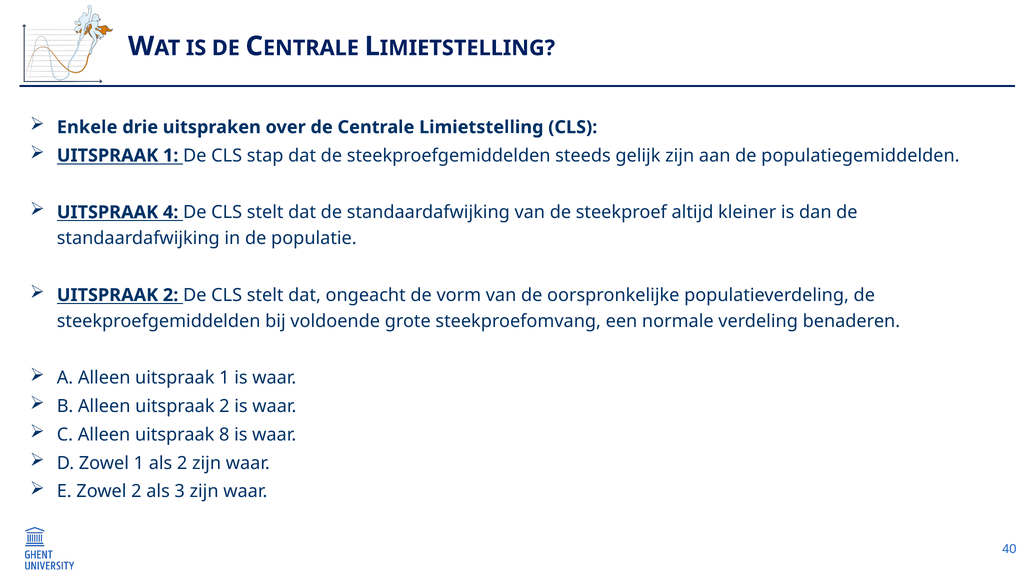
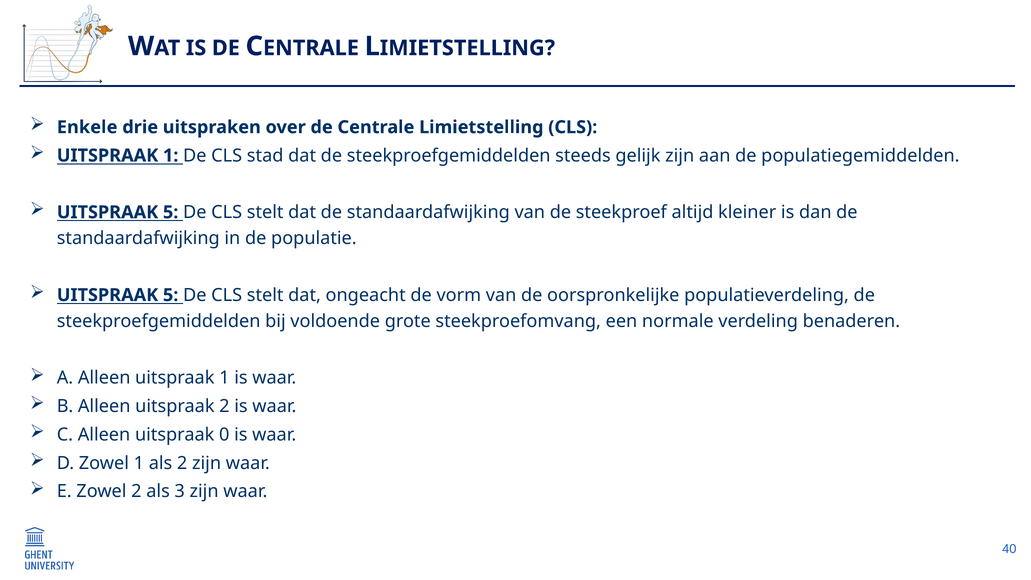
stap: stap -> stad
4 at (171, 212): 4 -> 5
2 at (171, 295): 2 -> 5
8: 8 -> 0
